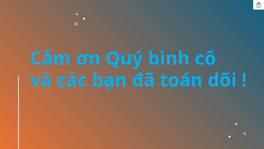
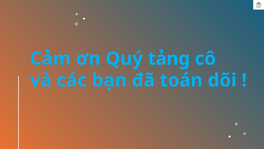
bình: bình -> tảng
